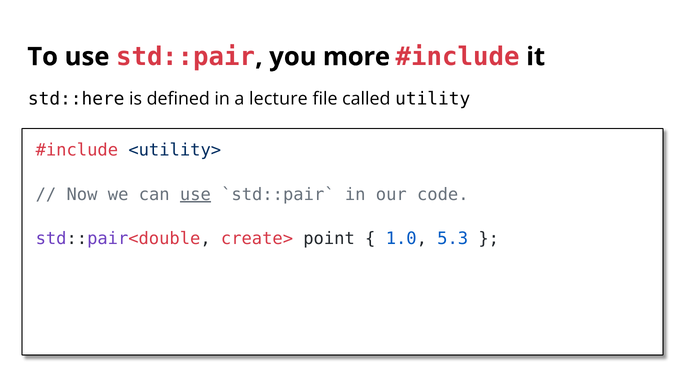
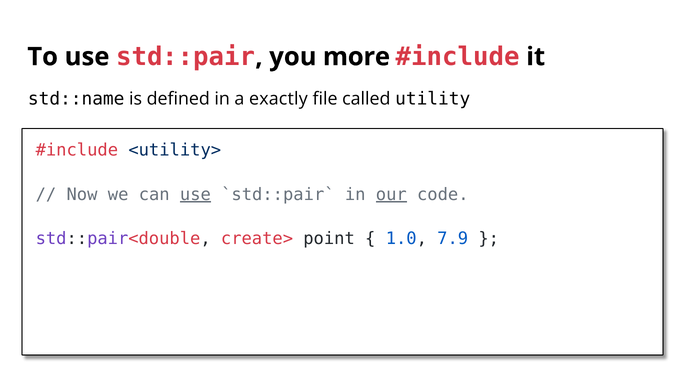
std::here: std::here -> std::name
lecture: lecture -> exactly
our underline: none -> present
5.3: 5.3 -> 7.9
